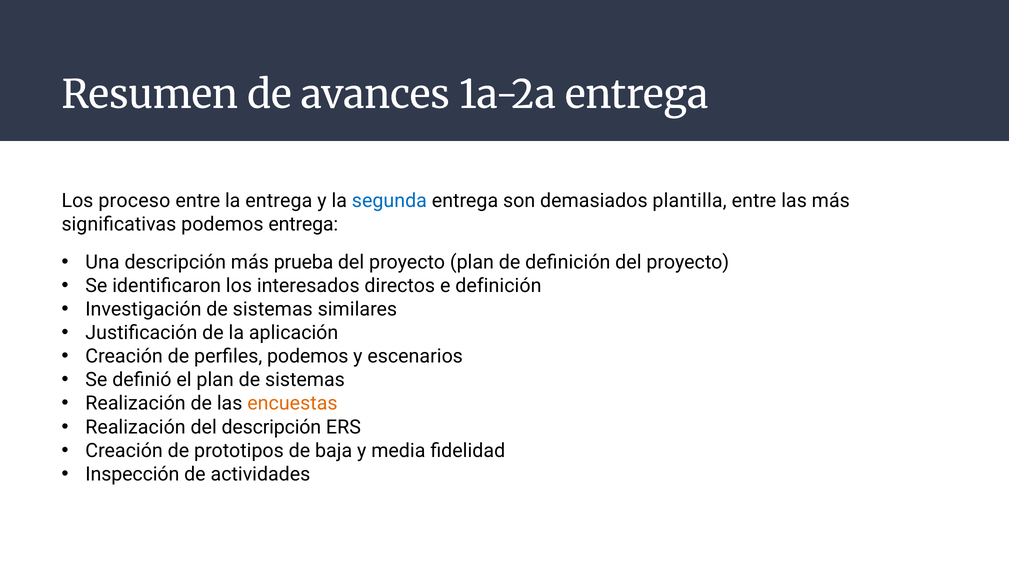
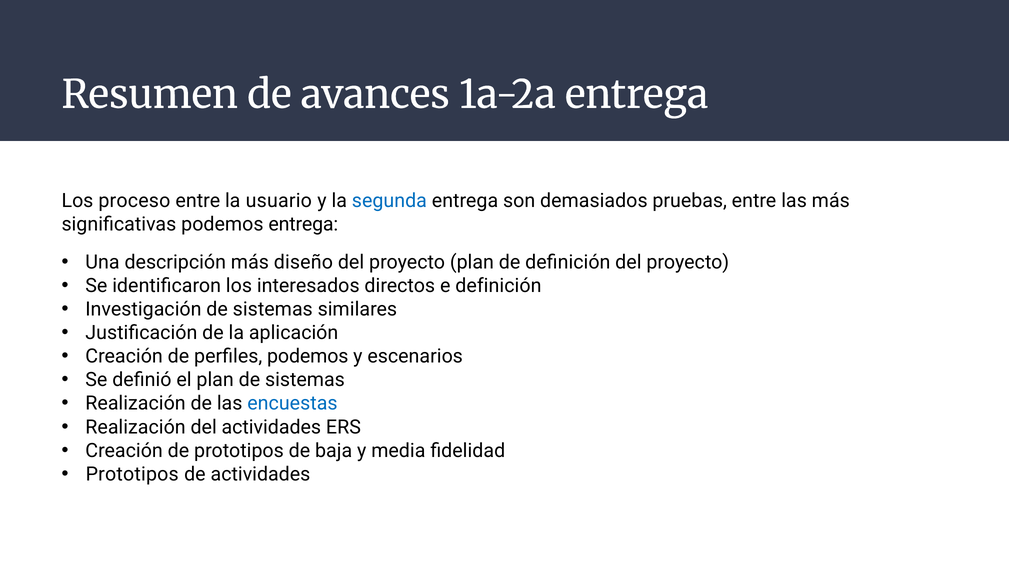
la entrega: entrega -> usuario
plantilla: plantilla -> pruebas
prueba: prueba -> diseño
encuestas colour: orange -> blue
del descripción: descripción -> actividades
Inspección at (132, 474): Inspección -> Prototipos
